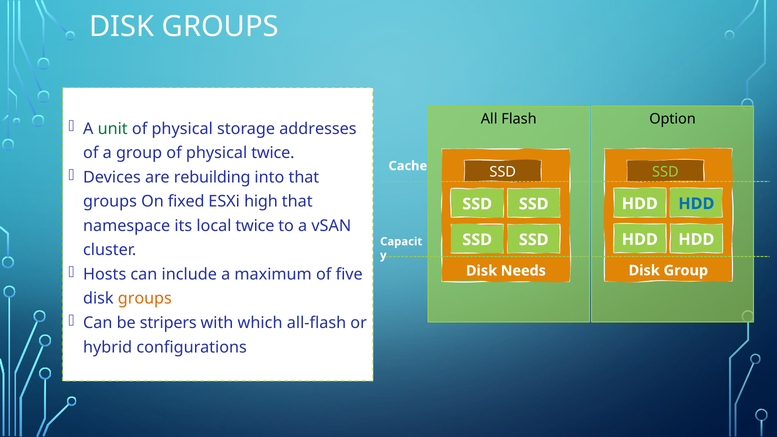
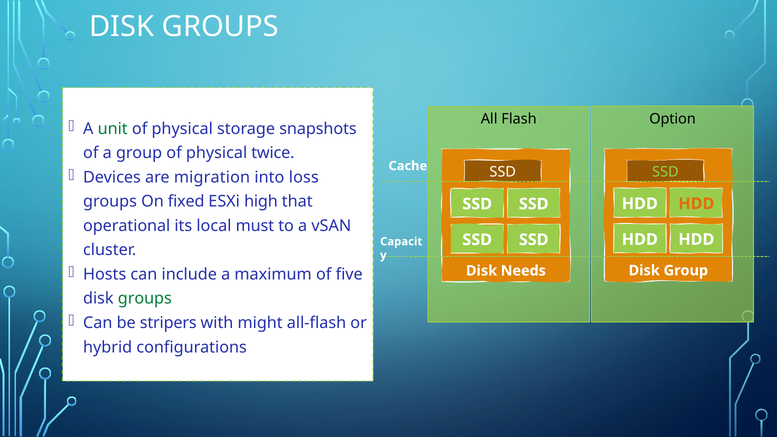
addresses: addresses -> snapshots
rebuilding: rebuilding -> migration
into that: that -> loss
HDD at (696, 204) colour: blue -> orange
namespace: namespace -> operational
local twice: twice -> must
groups at (145, 299) colour: orange -> green
which: which -> might
